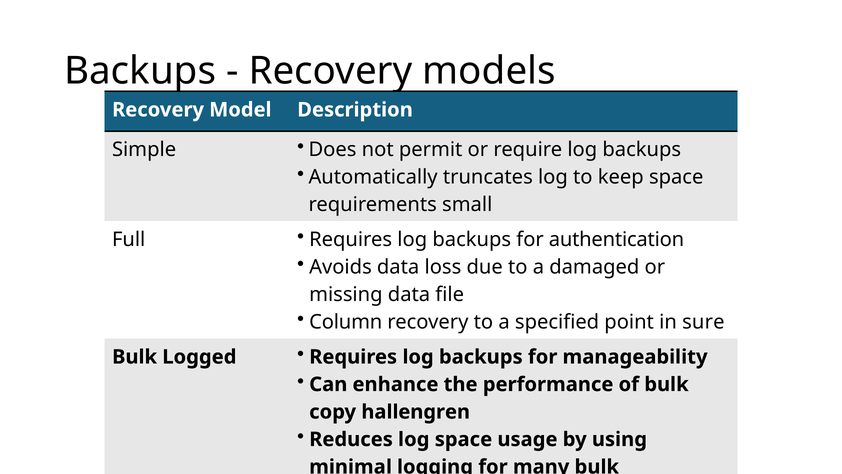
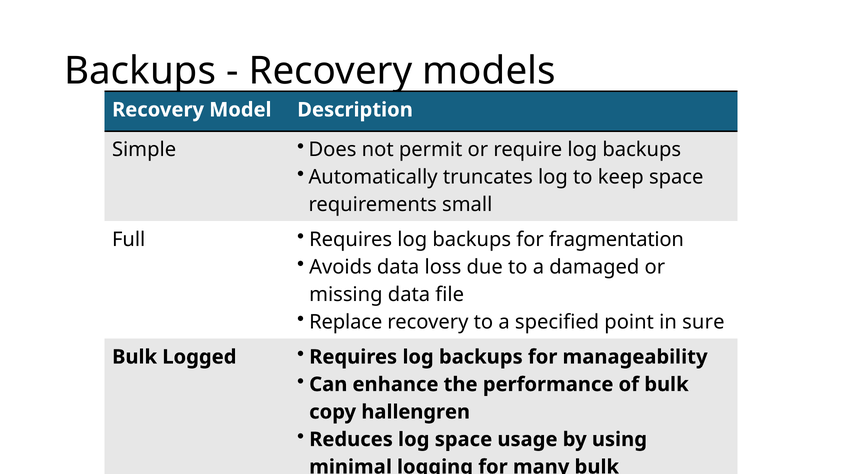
authentication: authentication -> fragmentation
Column: Column -> Replace
